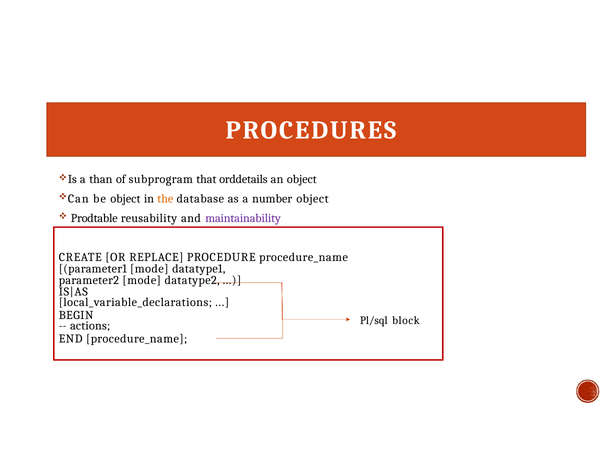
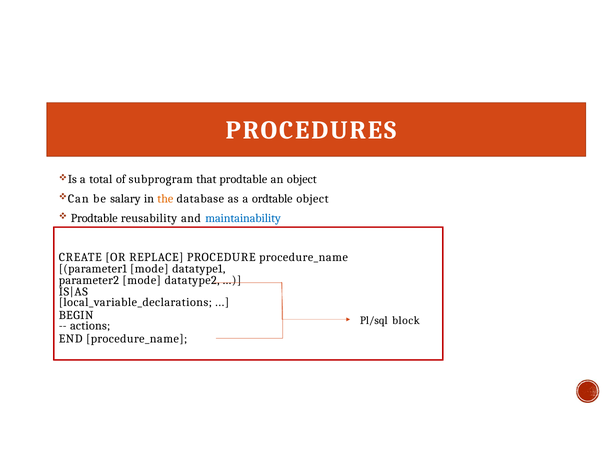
than: than -> total
that orddetails: orddetails -> prodtable
be object: object -> salary
number: number -> ordtable
maintainability colour: purple -> blue
